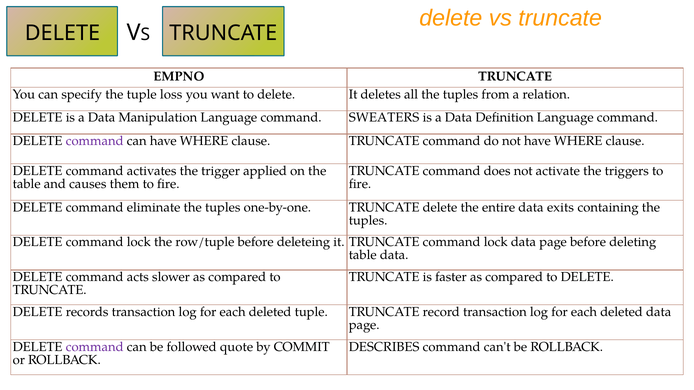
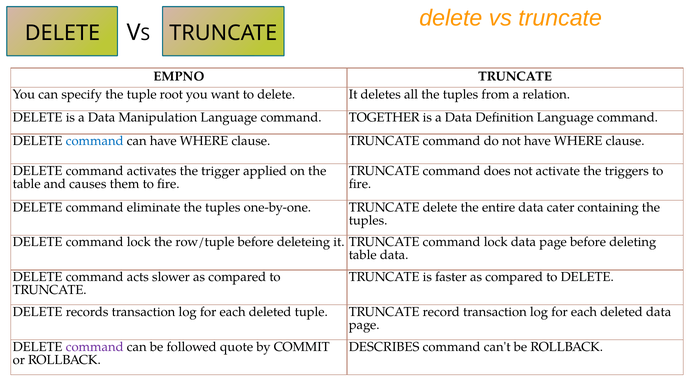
loss: loss -> root
SWEATERS: SWEATERS -> TOGETHER
command at (95, 141) colour: purple -> blue
exits: exits -> cater
